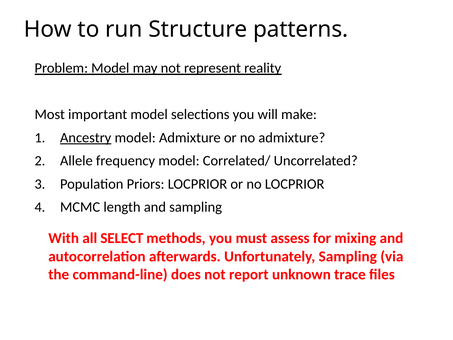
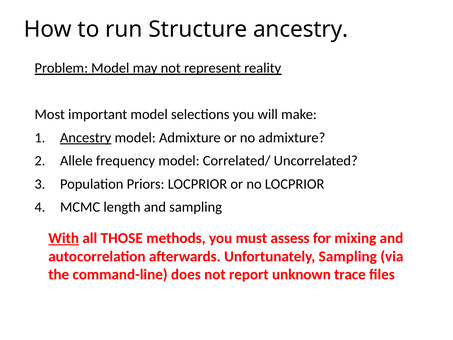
Structure patterns: patterns -> ancestry
With underline: none -> present
SELECT: SELECT -> THOSE
